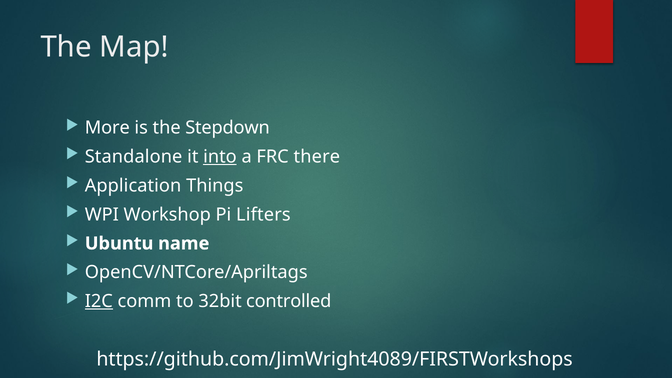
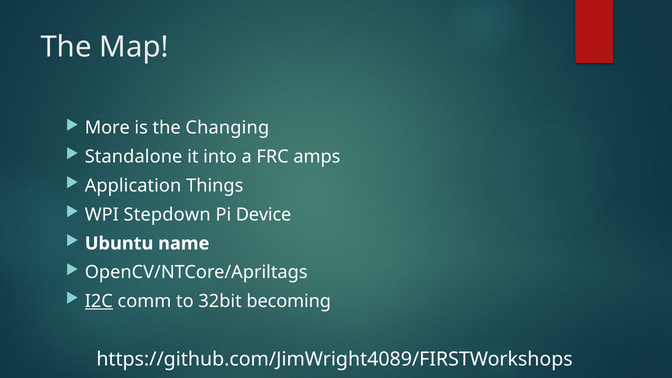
Stepdown: Stepdown -> Changing
into underline: present -> none
there: there -> amps
Workshop: Workshop -> Stepdown
Lifters: Lifters -> Device
controlled: controlled -> becoming
